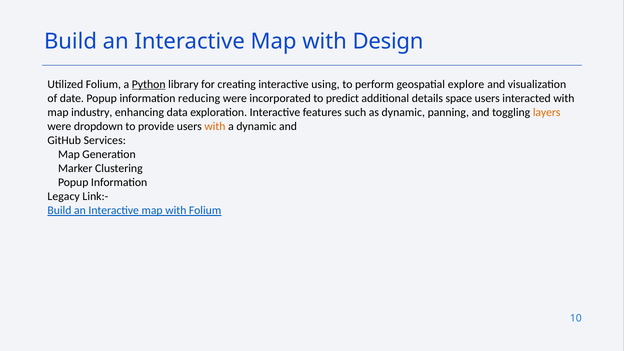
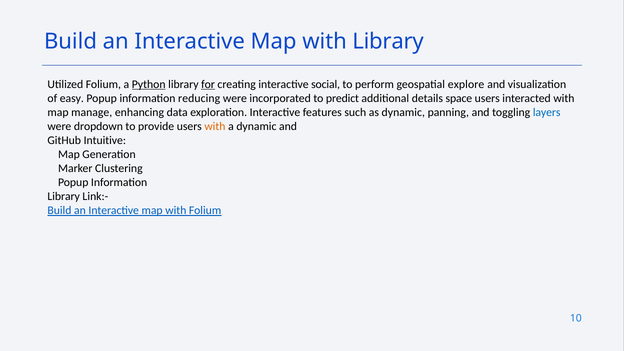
with Design: Design -> Library
for underline: none -> present
using: using -> social
date: date -> easy
industry: industry -> manage
layers colour: orange -> blue
Services: Services -> Intuitive
Legacy at (64, 196): Legacy -> Library
